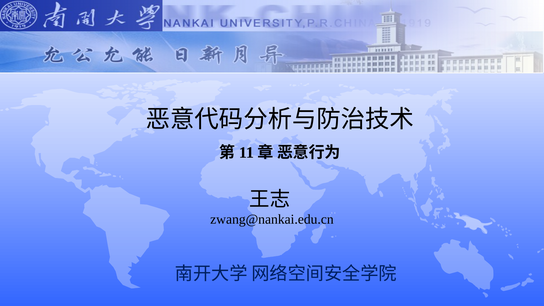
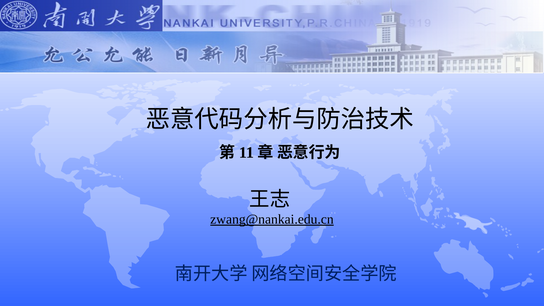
zwang@nankai.edu.cn underline: none -> present
